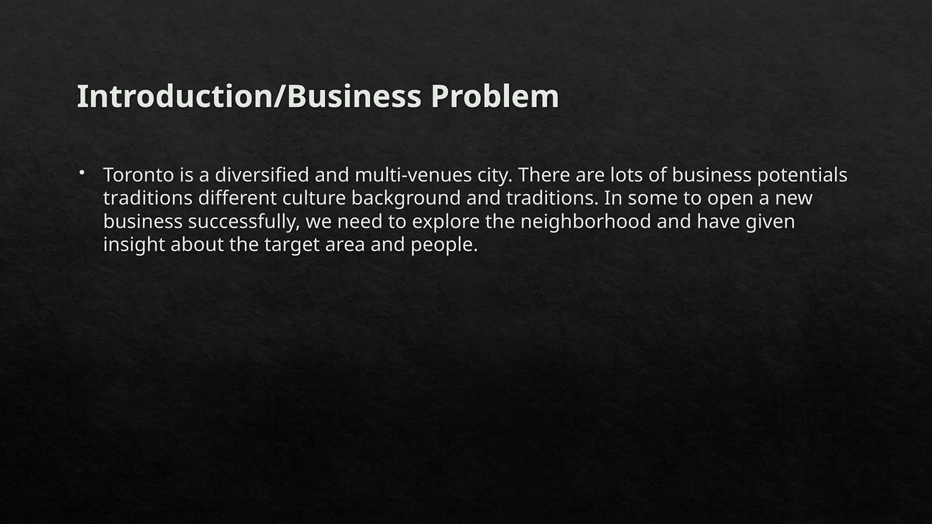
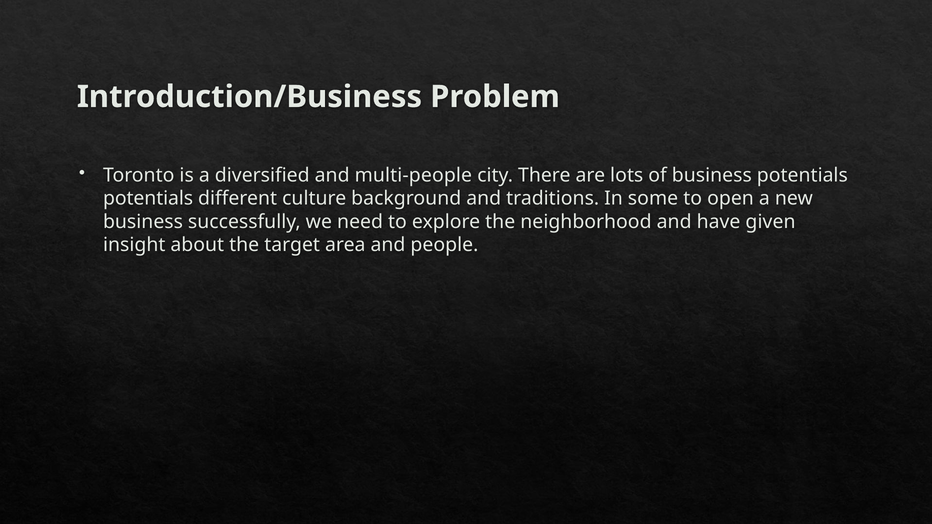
multi-venues: multi-venues -> multi-people
traditions at (148, 199): traditions -> potentials
